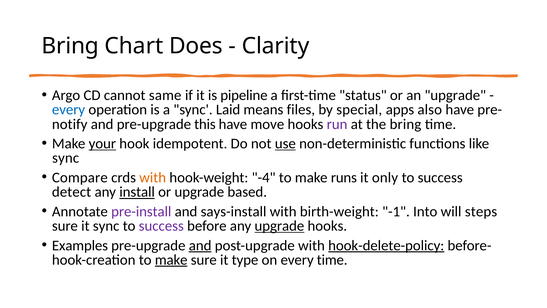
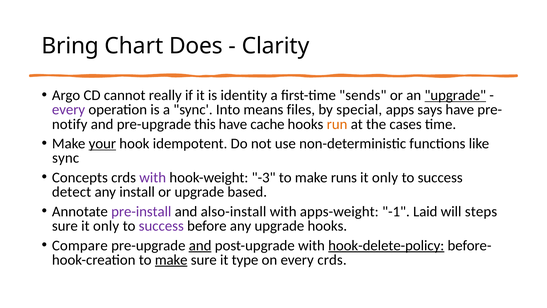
same: same -> really
pipeline: pipeline -> identity
status: status -> sends
upgrade at (455, 95) underline: none -> present
every at (69, 110) colour: blue -> purple
Laid: Laid -> Into
also: also -> says
move: move -> cache
run colour: purple -> orange
the bring: bring -> cases
use underline: present -> none
Compare: Compare -> Concepts
with at (153, 177) colour: orange -> purple
-4: -4 -> -3
install underline: present -> none
says-install: says-install -> also-install
birth-weight: birth-weight -> apps-weight
Into: Into -> Laid
sure it sync: sync -> only
upgrade at (279, 226) underline: present -> none
Examples: Examples -> Compare
every time: time -> crds
